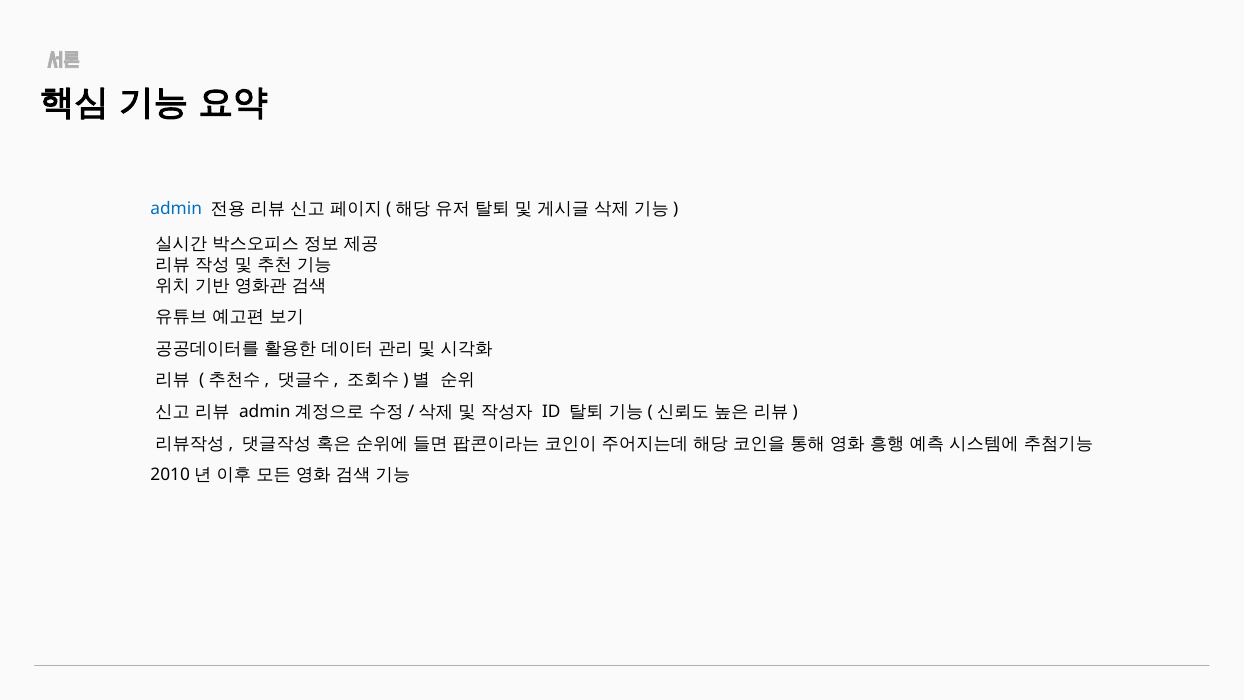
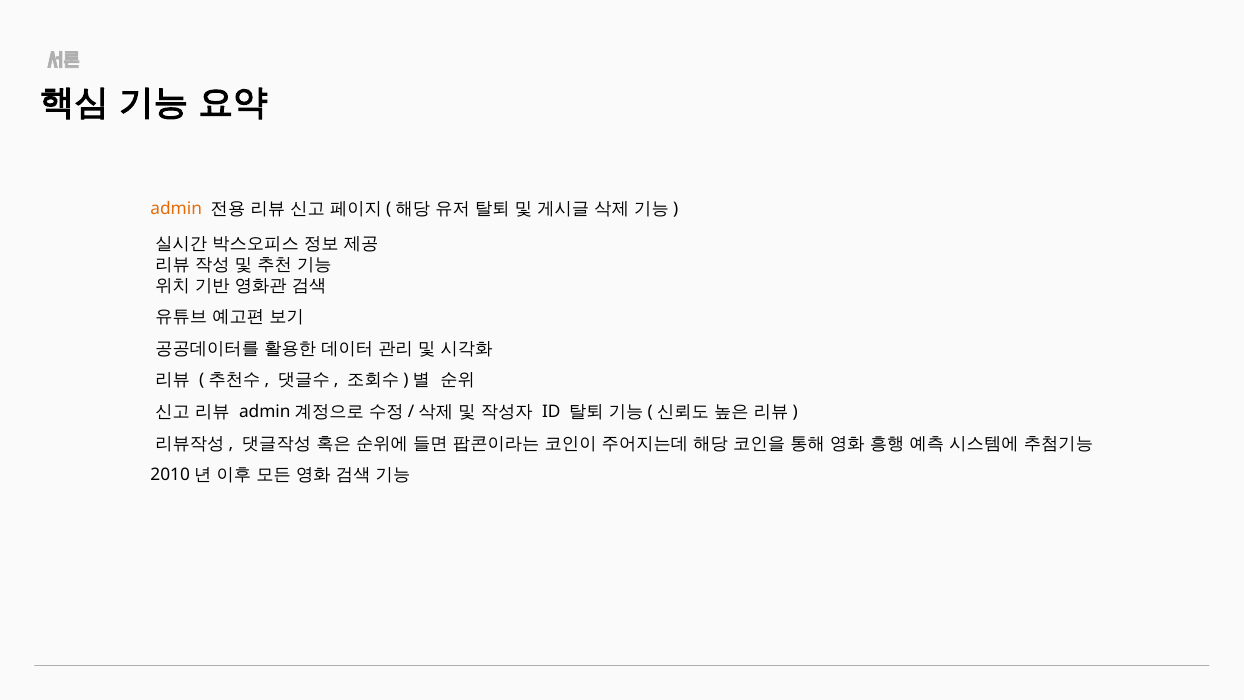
admin colour: blue -> orange
